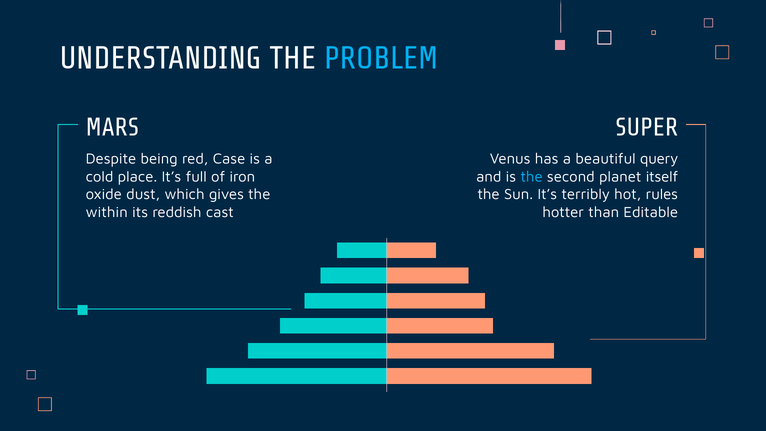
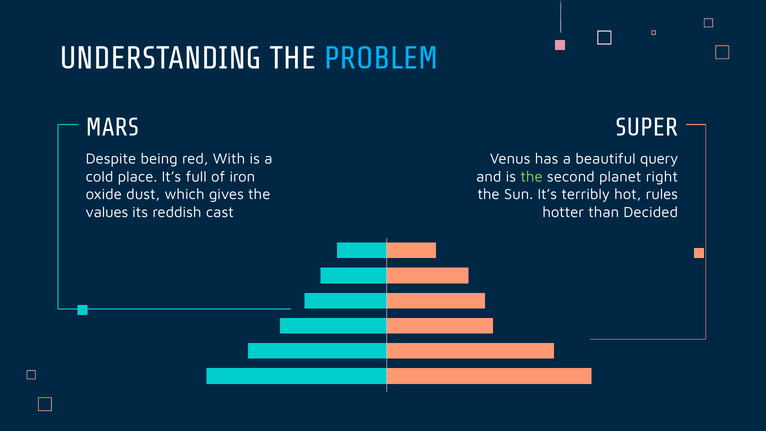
Case: Case -> With
the at (532, 177) colour: light blue -> light green
itself: itself -> right
within: within -> values
Editable: Editable -> Decided
